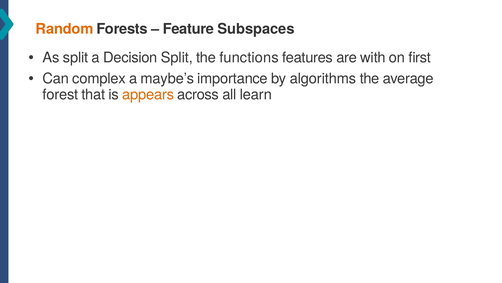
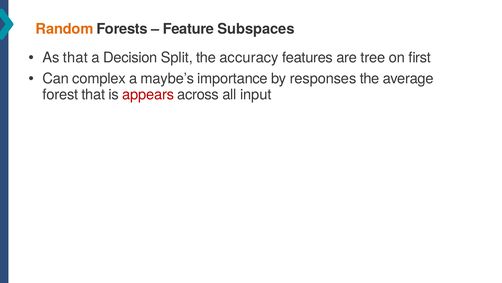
As split: split -> that
functions: functions -> accuracy
with: with -> tree
algorithms: algorithms -> responses
appears colour: orange -> red
learn: learn -> input
